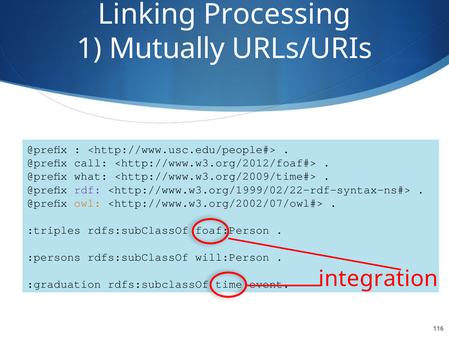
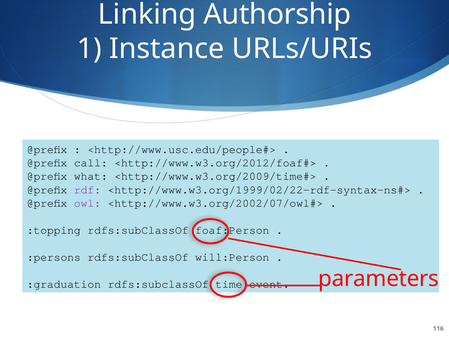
Processing: Processing -> Authorship
Mutually: Mutually -> Instance
owl colour: orange -> purple
:triples: :triples -> :topping
integration: integration -> parameters
